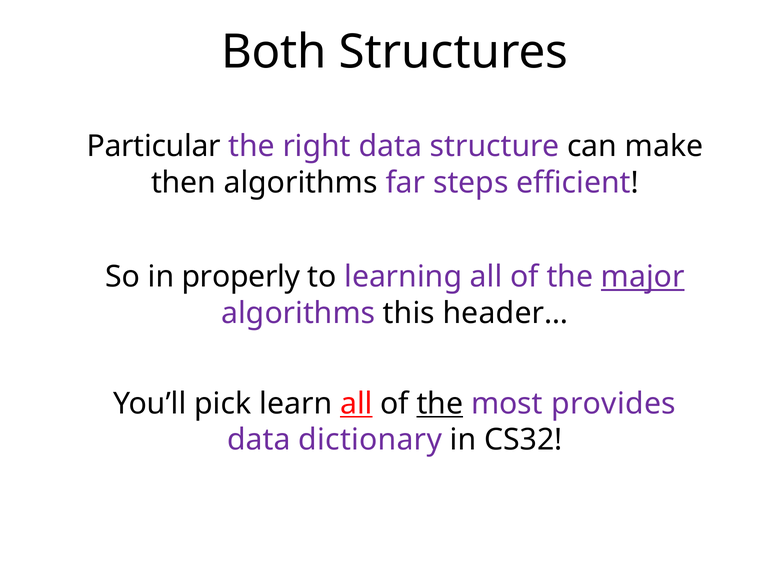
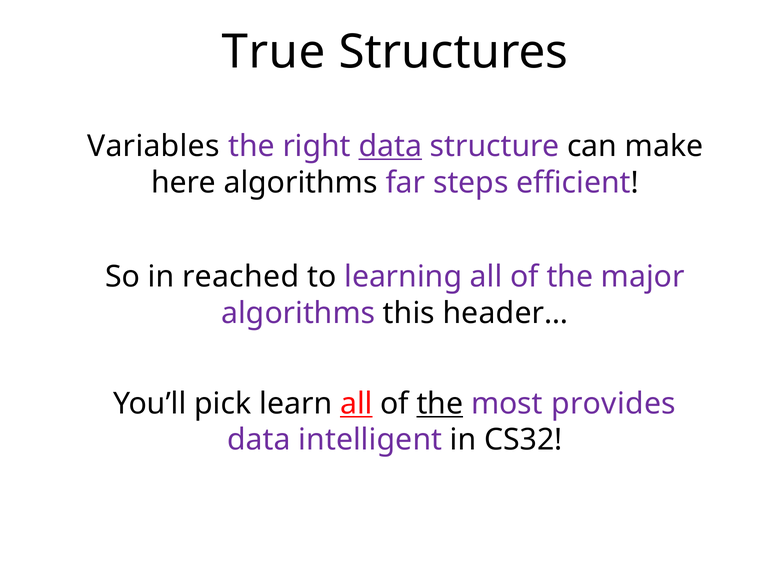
Both: Both -> True
Particular: Particular -> Variables
data at (390, 146) underline: none -> present
then: then -> here
properly: properly -> reached
major underline: present -> none
dictionary: dictionary -> intelligent
